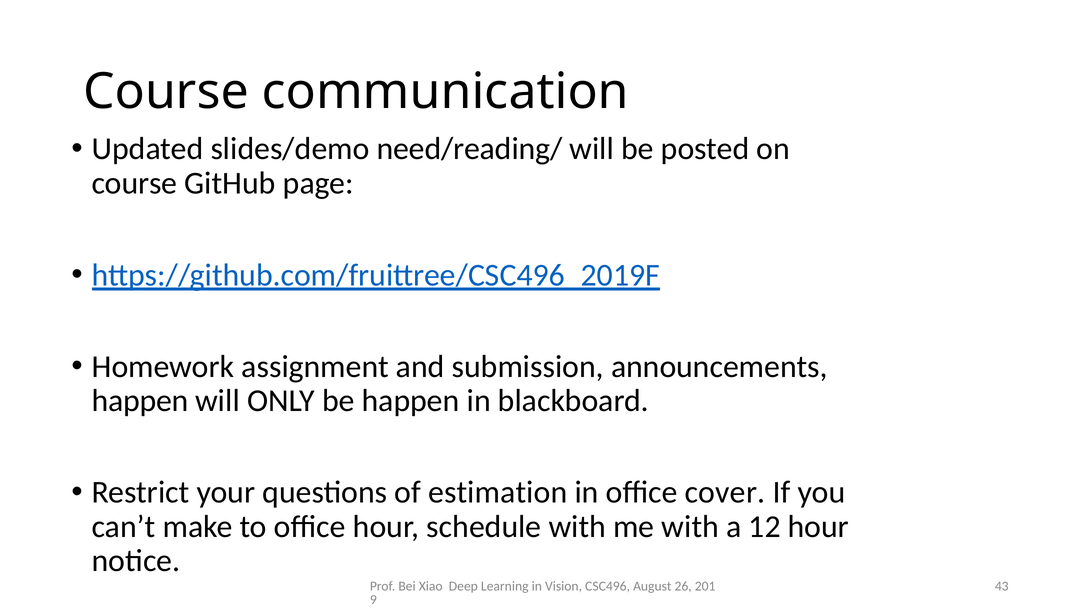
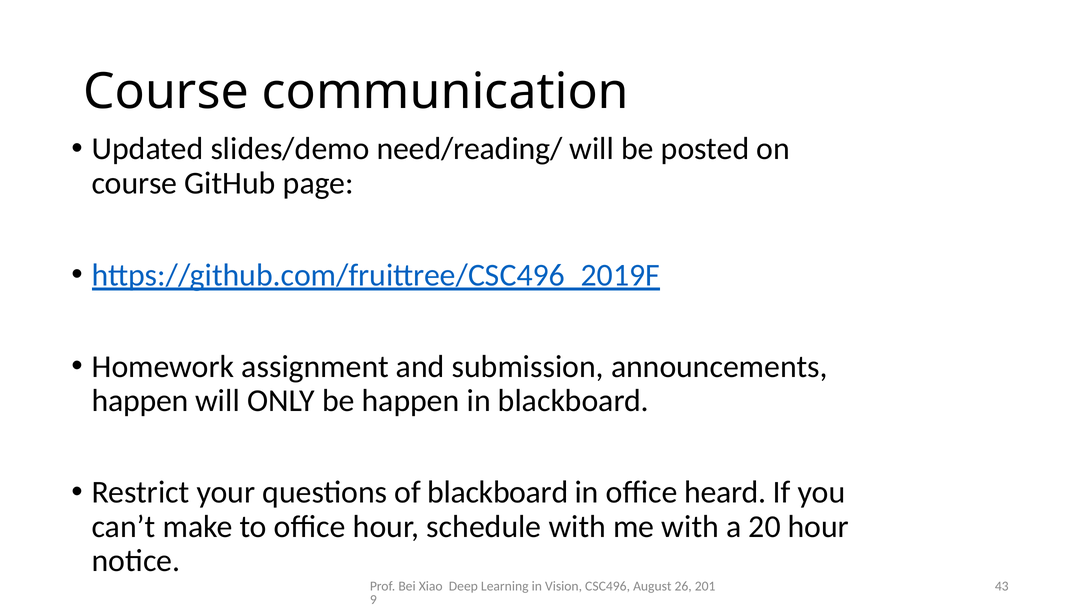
of estimation: estimation -> blackboard
cover: cover -> heard
12: 12 -> 20
